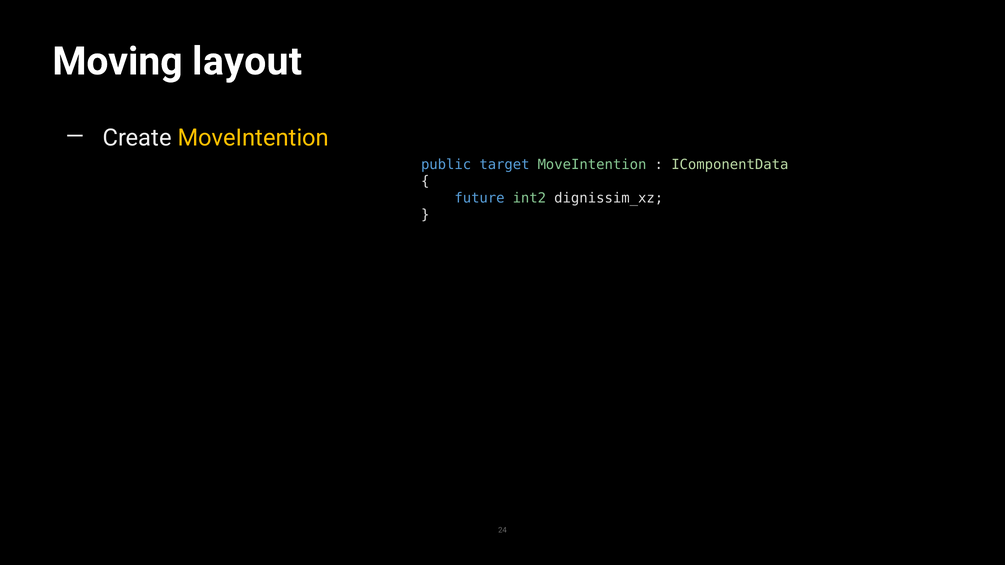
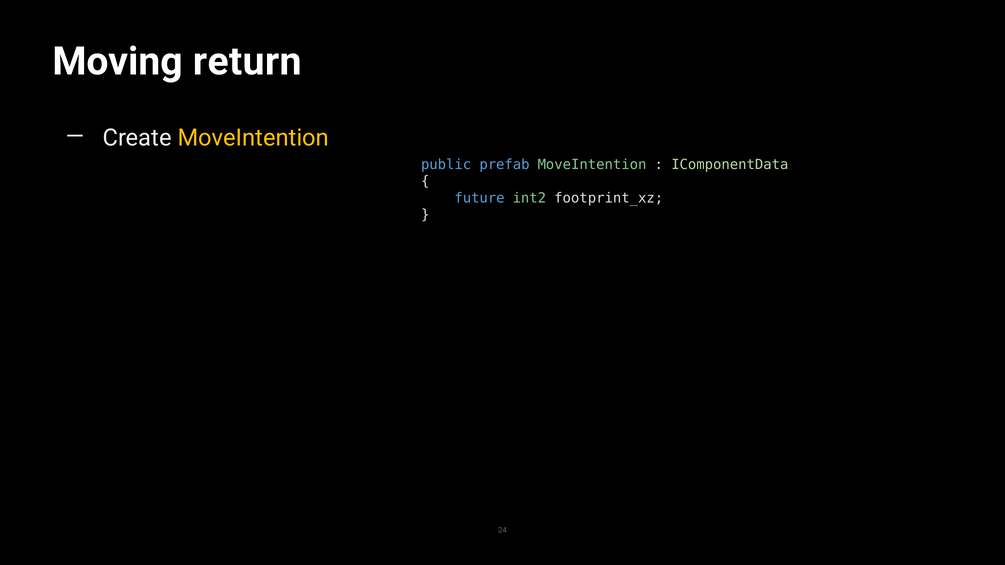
layout: layout -> return
target: target -> prefab
dignissim_xz: dignissim_xz -> footprint_xz
